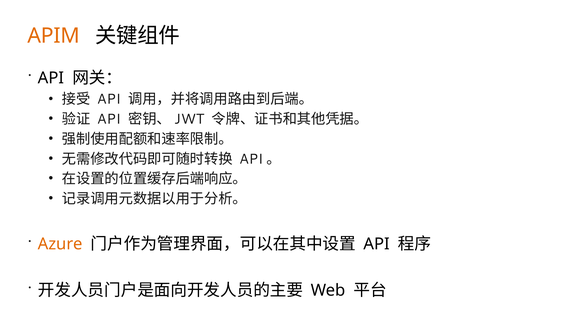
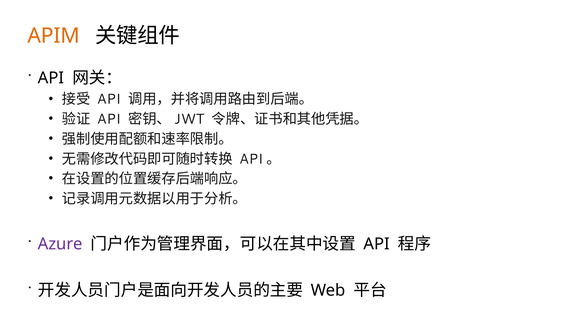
Azure colour: orange -> purple
